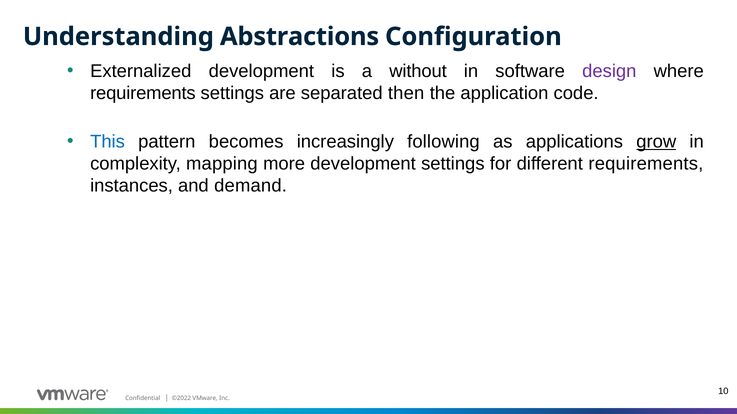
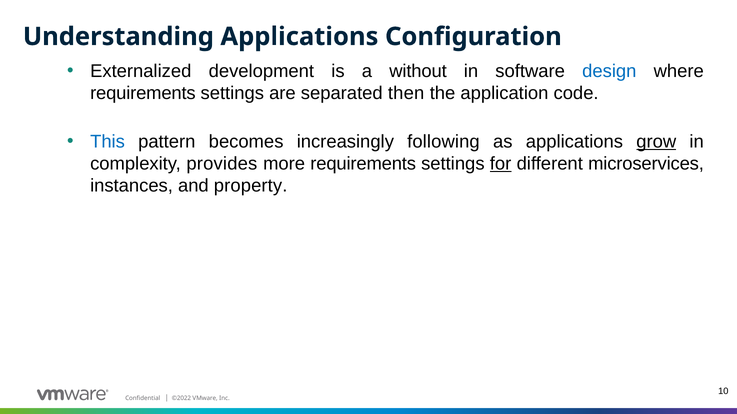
Understanding Abstractions: Abstractions -> Applications
design colour: purple -> blue
mapping: mapping -> provides
more development: development -> requirements
for underline: none -> present
different requirements: requirements -> microservices
demand: demand -> property
